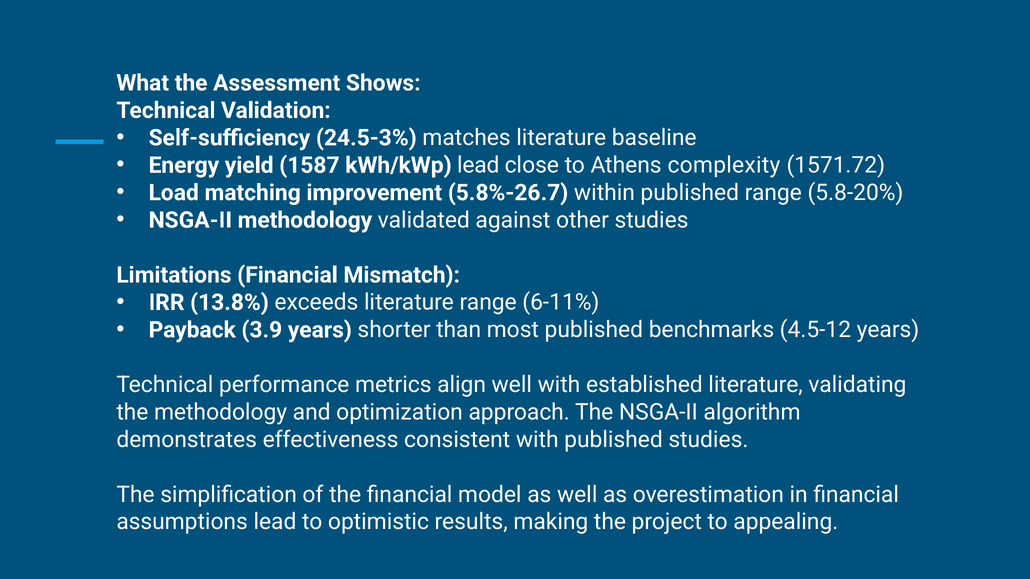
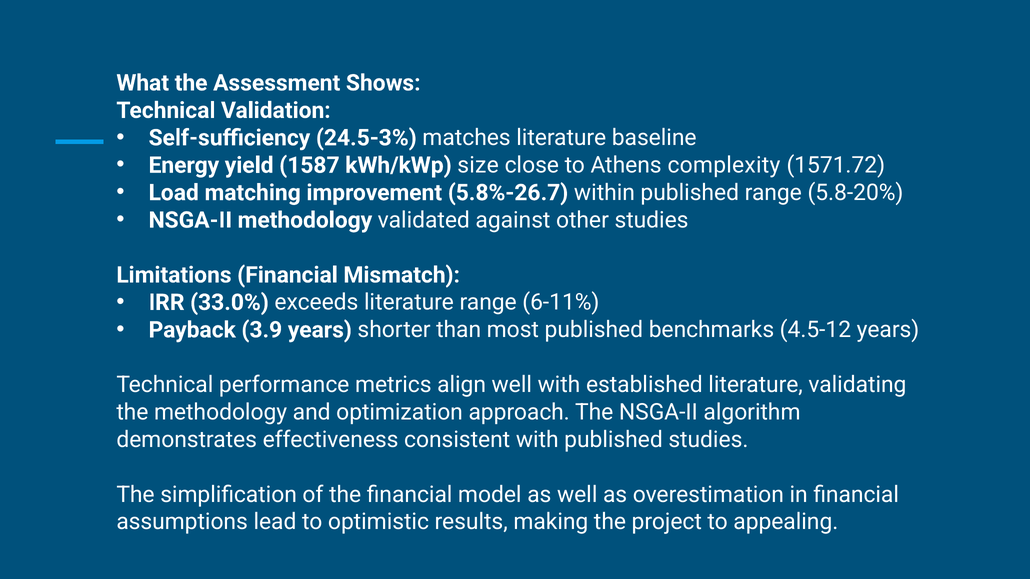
kWh/kWp lead: lead -> size
13.8%: 13.8% -> 33.0%
